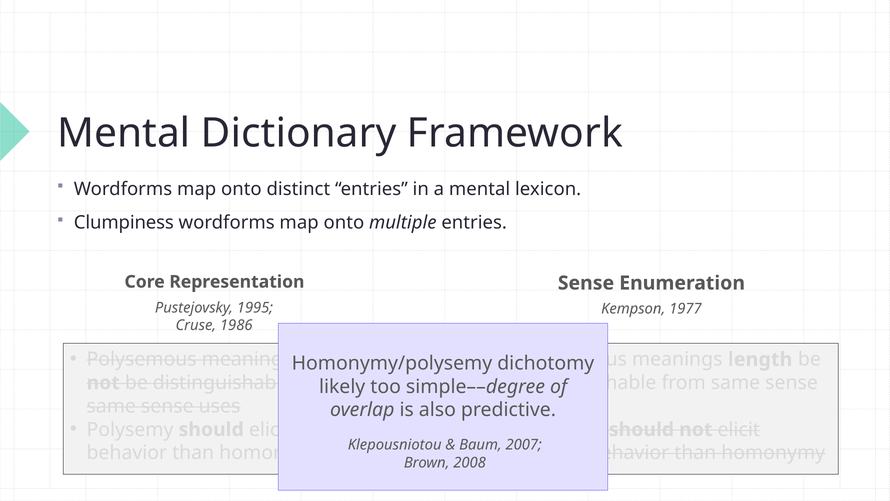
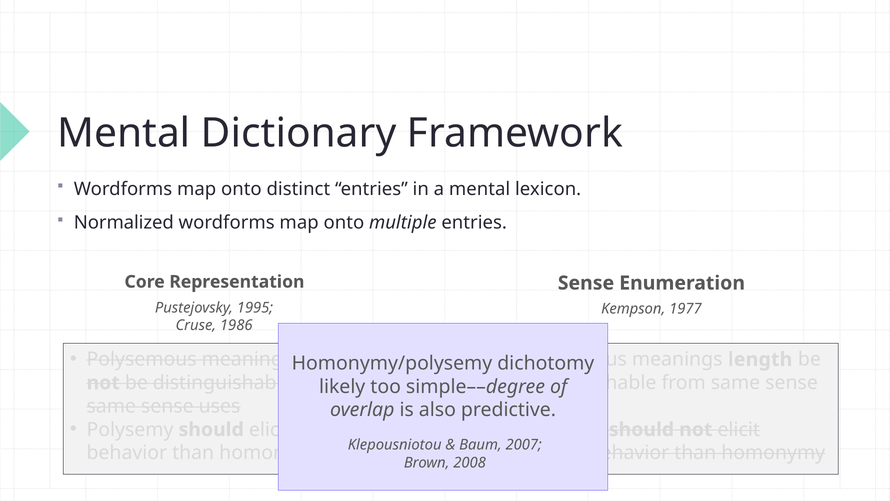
Clumpiness: Clumpiness -> Normalized
